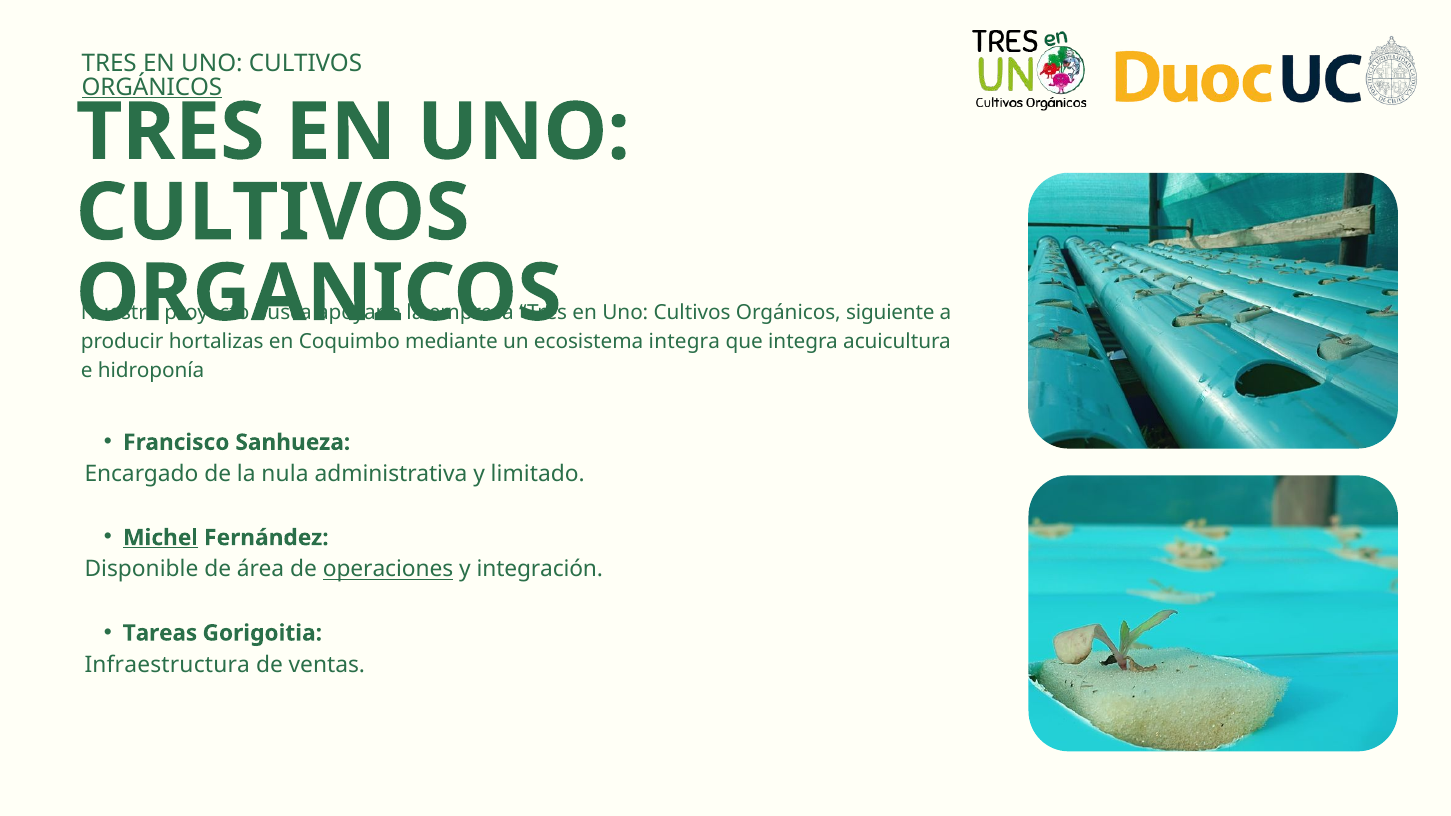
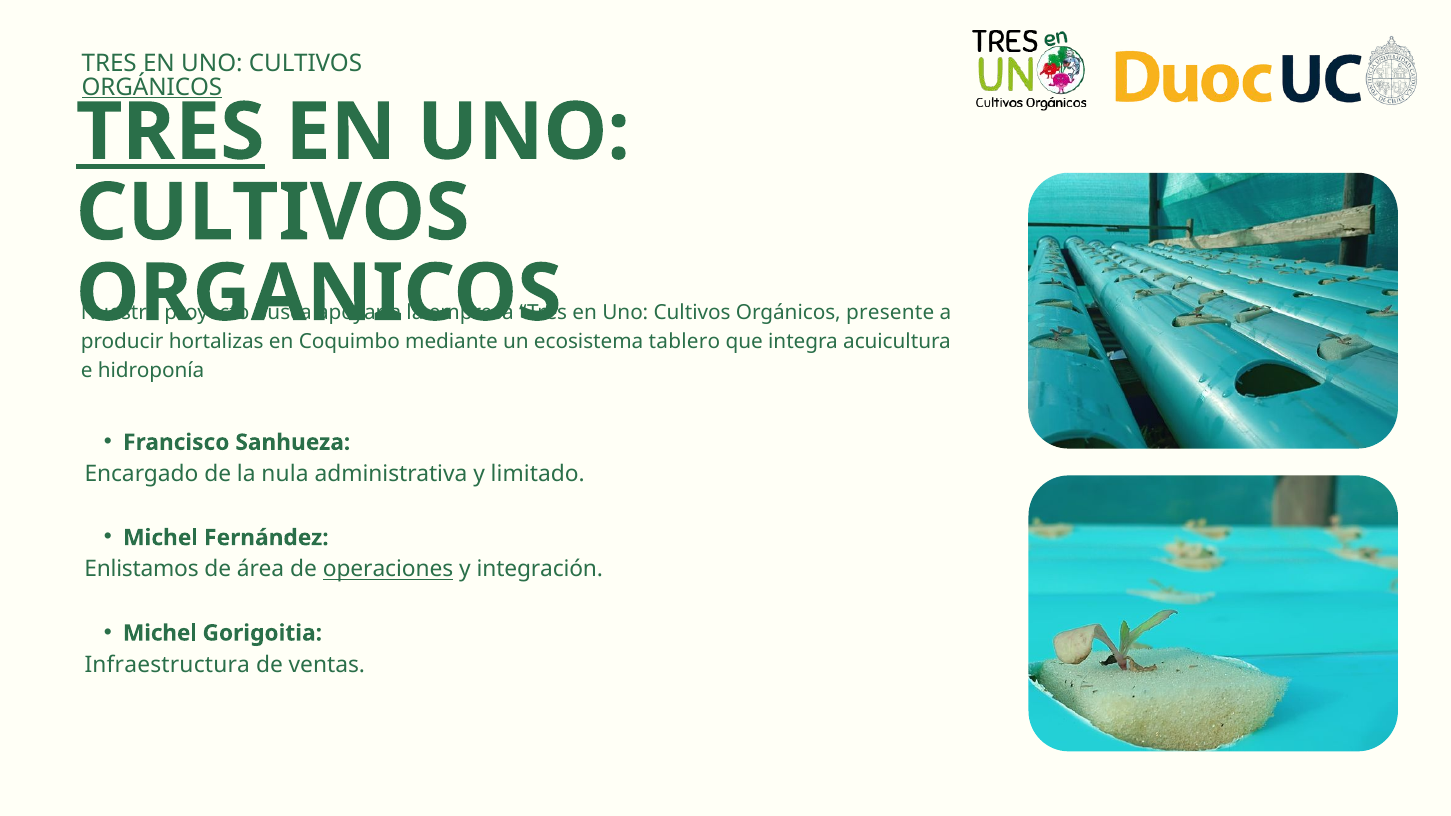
TRES at (170, 132) underline: none -> present
siguiente: siguiente -> presente
ecosistema integra: integra -> tablero
Michel at (161, 538) underline: present -> none
Disponible: Disponible -> Enlistamos
Tareas at (160, 633): Tareas -> Michel
